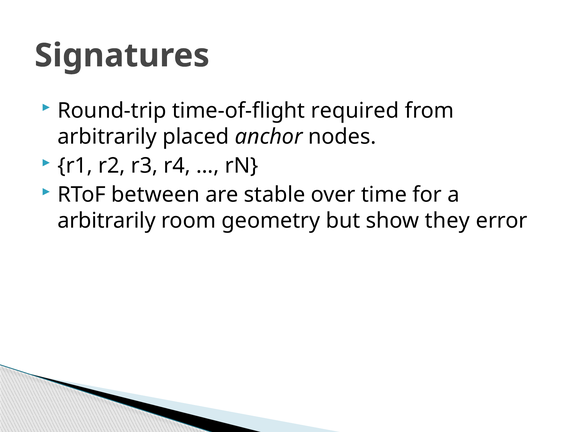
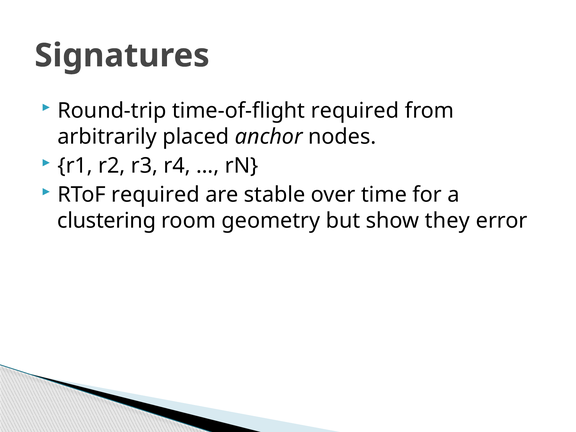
RToF between: between -> required
arbitrarily at (107, 221): arbitrarily -> clustering
